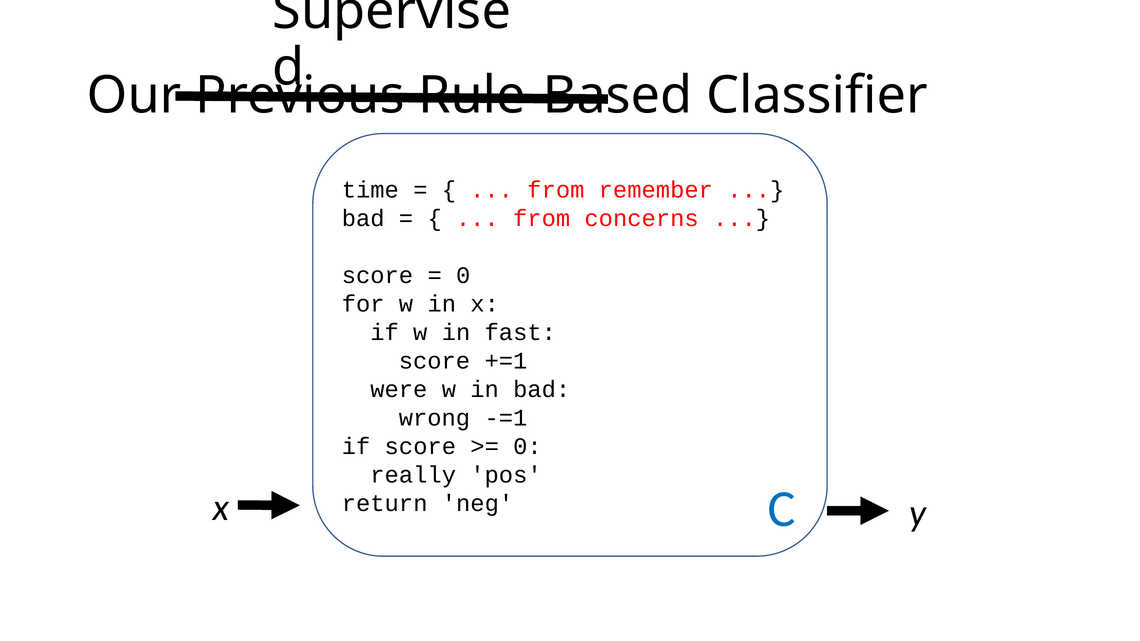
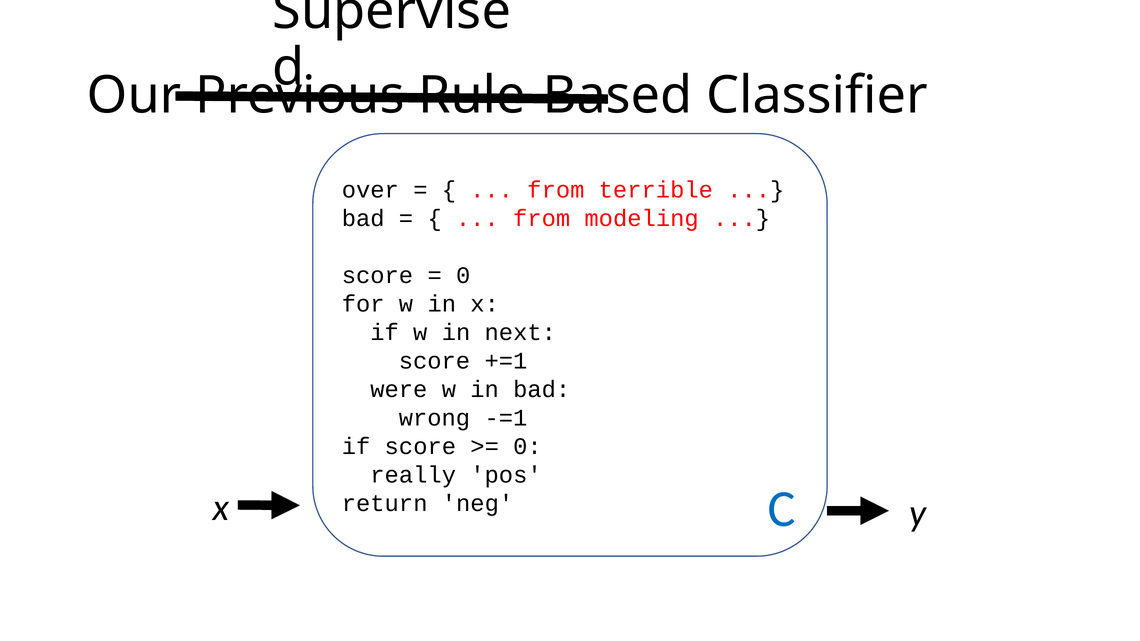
time: time -> over
remember: remember -> terrible
concerns: concerns -> modeling
fast: fast -> next
